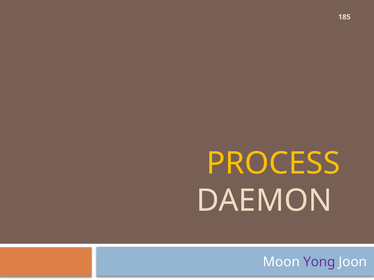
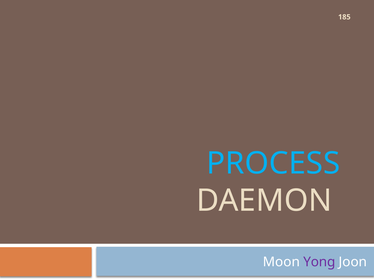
PROCESS colour: yellow -> light blue
